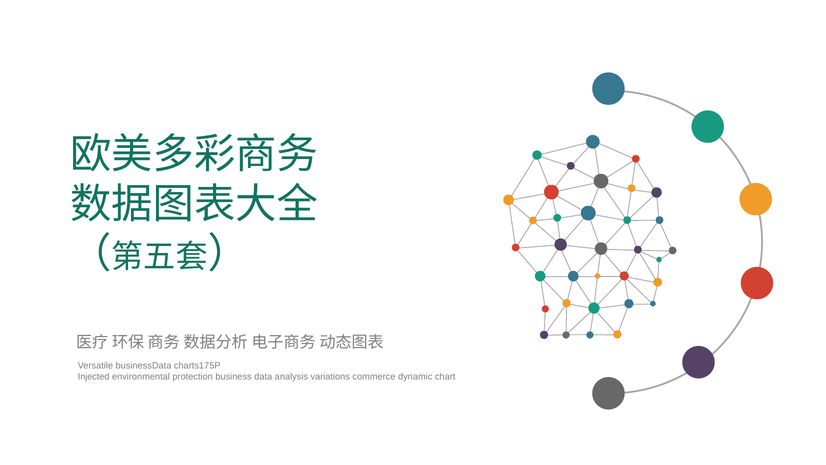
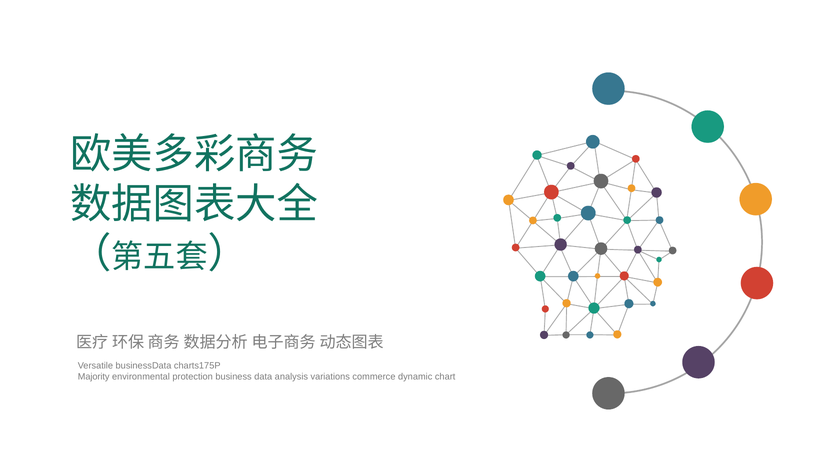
Injected: Injected -> Majority
